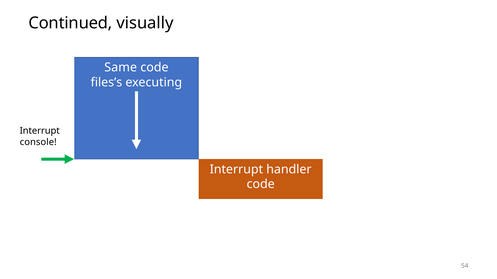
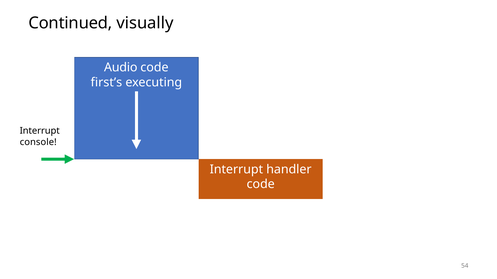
Same: Same -> Audio
files’s: files’s -> first’s
